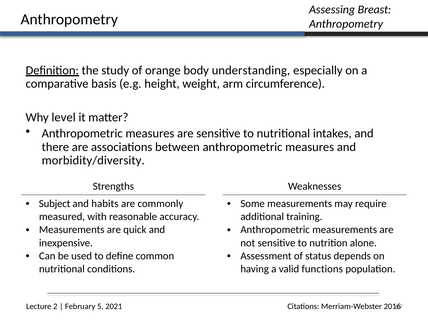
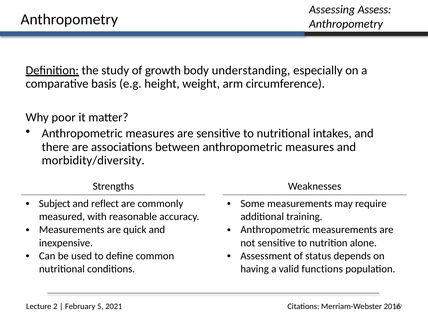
Breast: Breast -> Assess
orange: orange -> growth
level: level -> poor
habits: habits -> reflect
